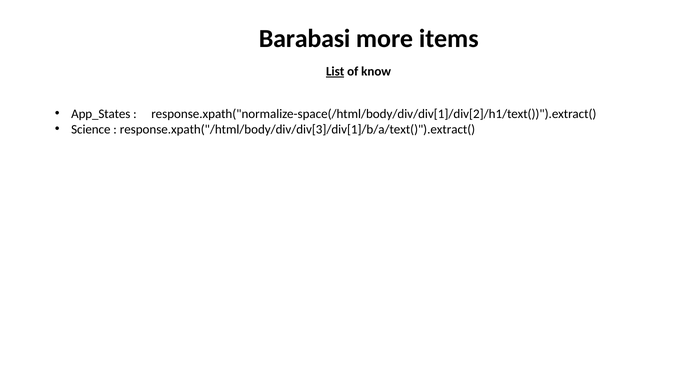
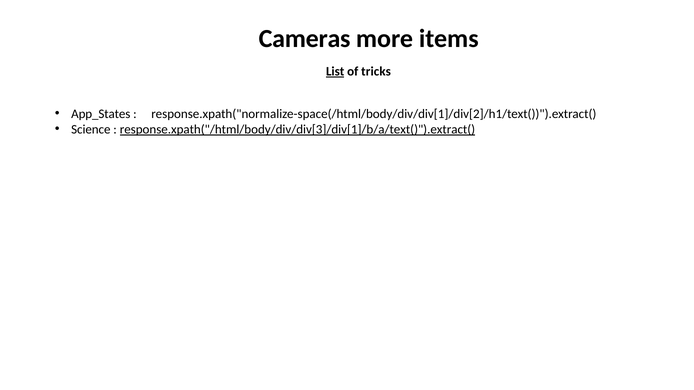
Barabasi: Barabasi -> Cameras
know: know -> tricks
response.xpath("/html/body/div/div[3]/div[1]/b/a/text()").extract( underline: none -> present
